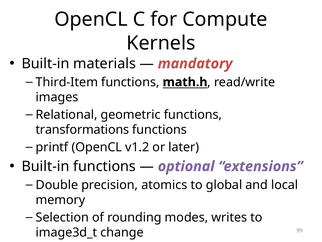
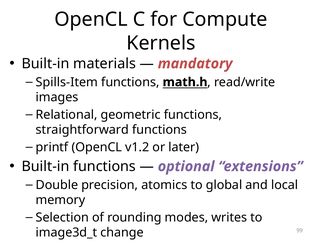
Third-Item: Third-Item -> Spills-Item
transformations: transformations -> straightforward
